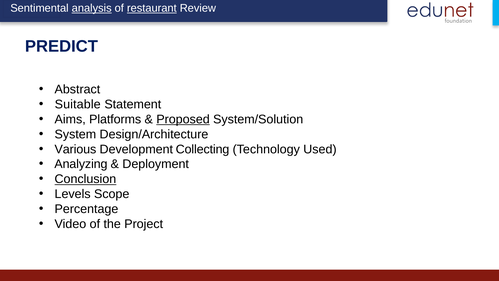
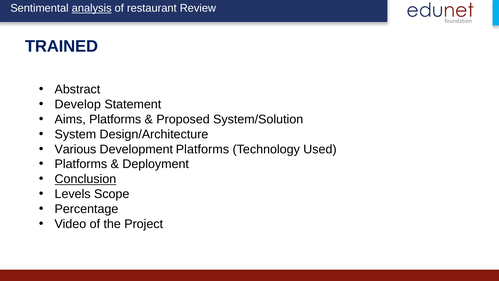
restaurant underline: present -> none
PREDICT: PREDICT -> TRAINED
Suitable: Suitable -> Develop
Proposed underline: present -> none
Development Collecting: Collecting -> Platforms
Analyzing at (81, 164): Analyzing -> Platforms
